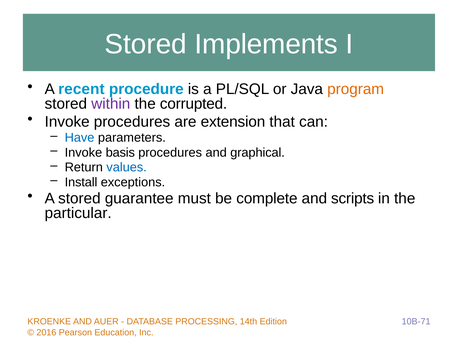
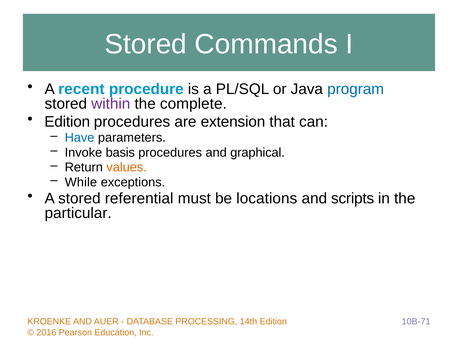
Implements: Implements -> Commands
program colour: orange -> blue
corrupted: corrupted -> complete
Invoke at (67, 121): Invoke -> Edition
values colour: blue -> orange
Install: Install -> While
guarantee: guarantee -> referential
complete: complete -> locations
